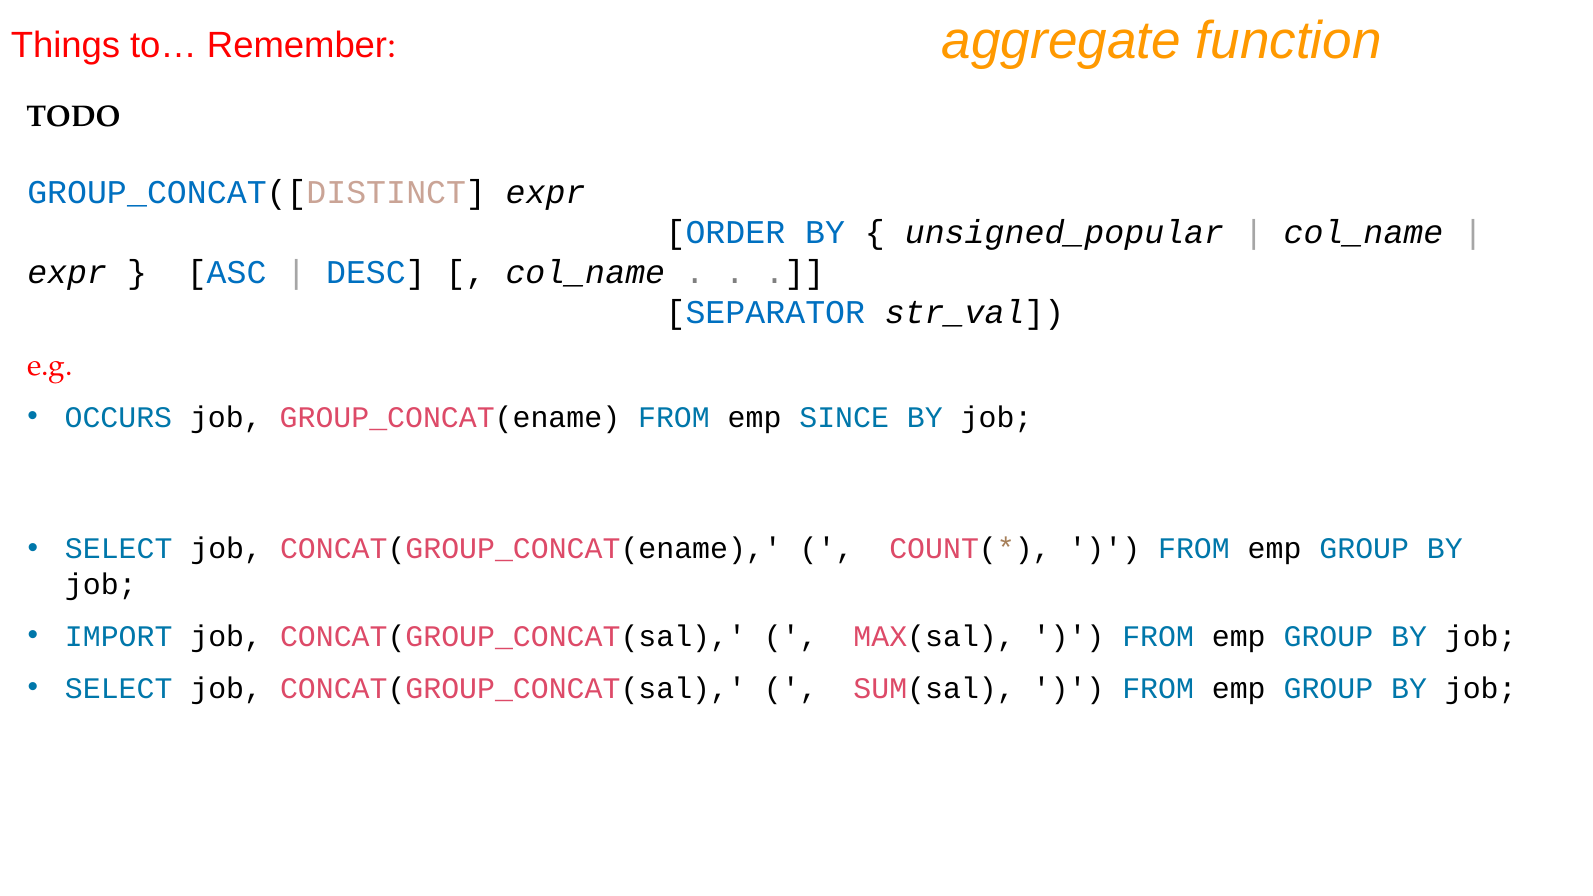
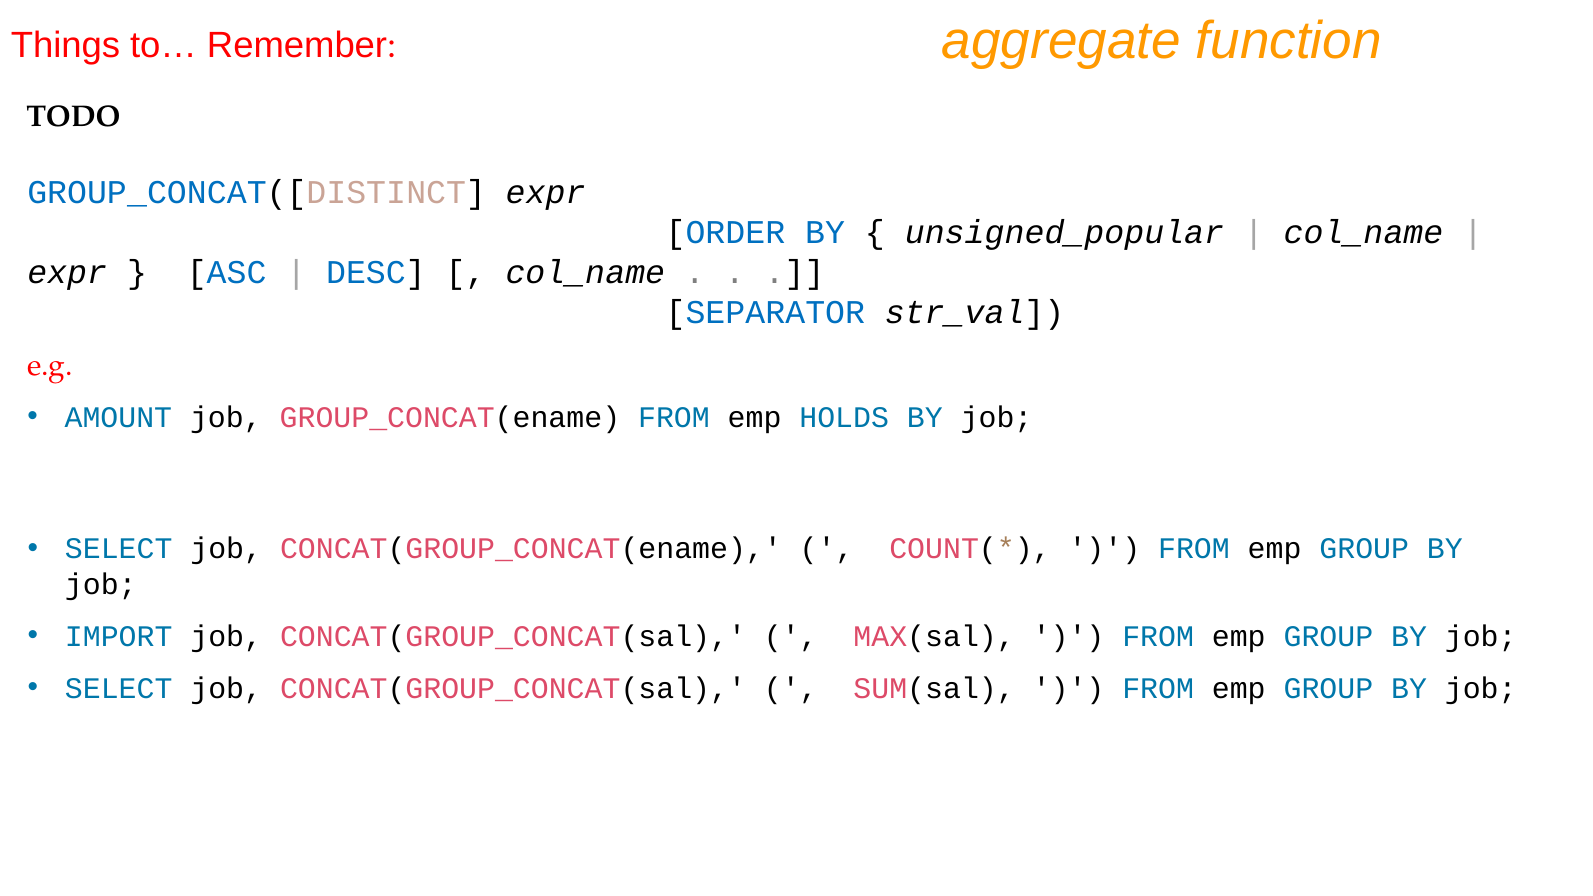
OCCURS: OCCURS -> AMOUNT
SINCE: SINCE -> HOLDS
